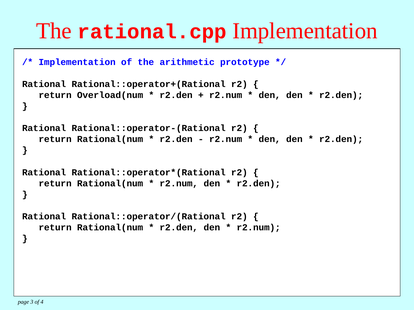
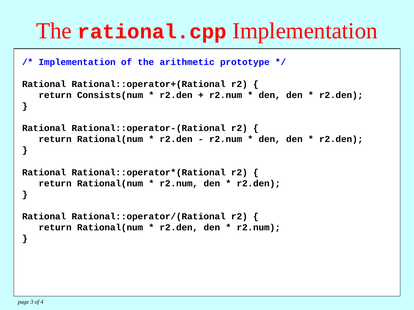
Overload(num: Overload(num -> Consists(num
